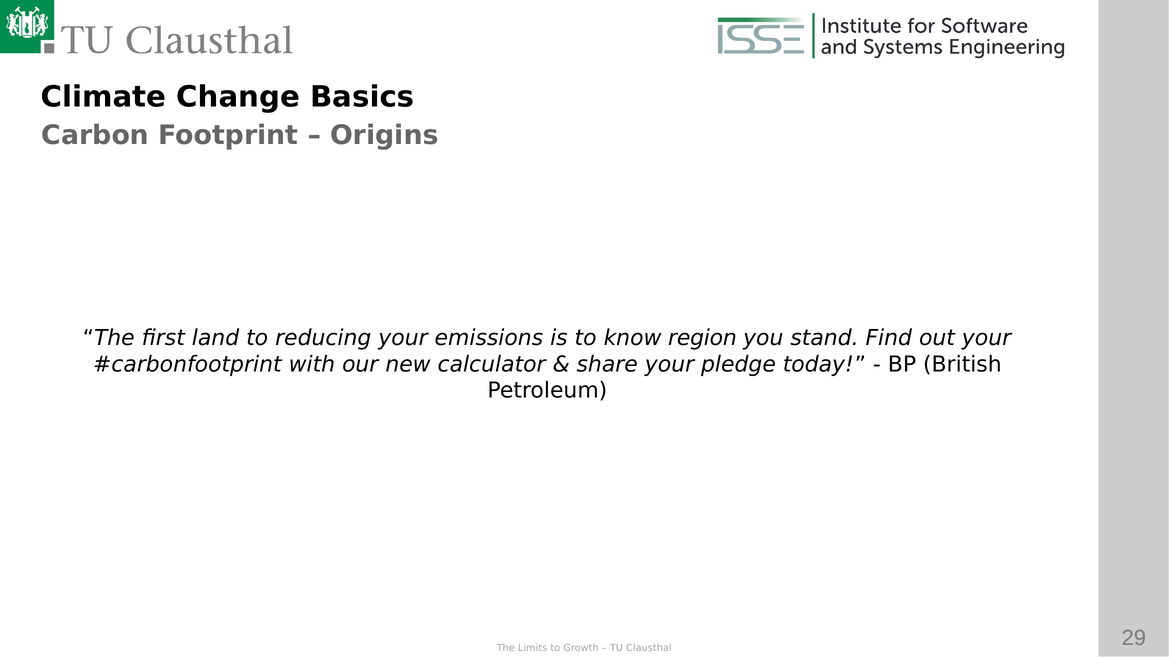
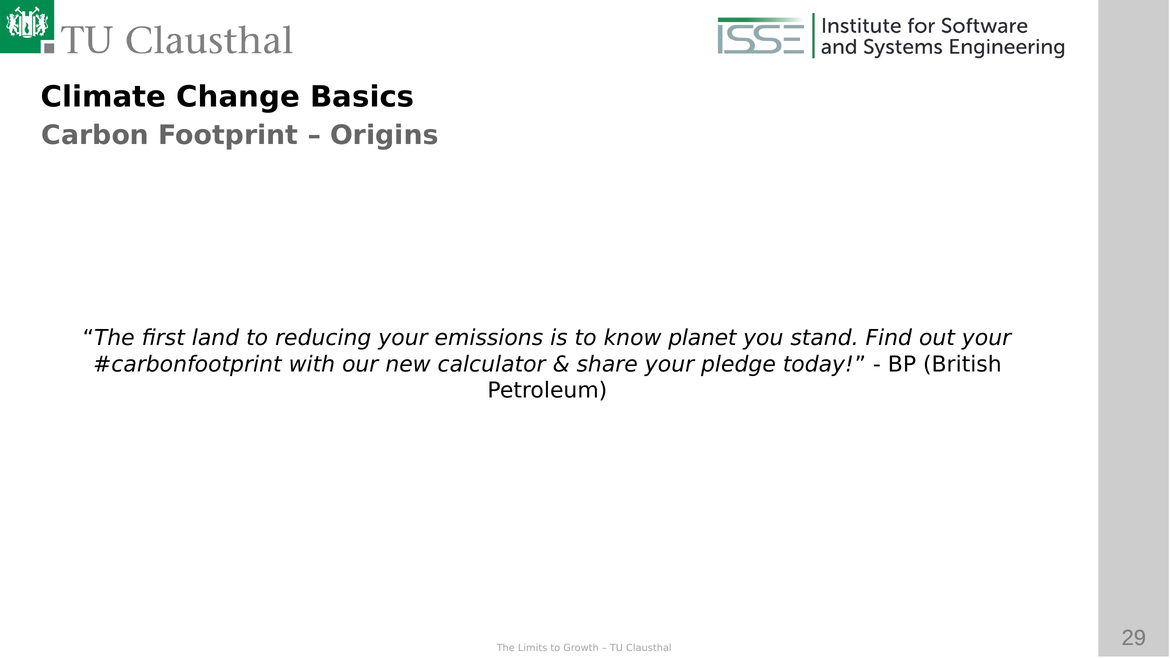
region: region -> planet
